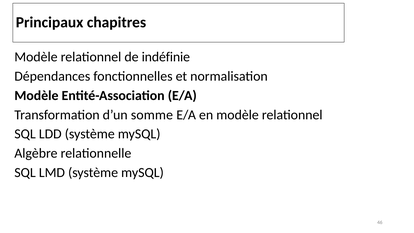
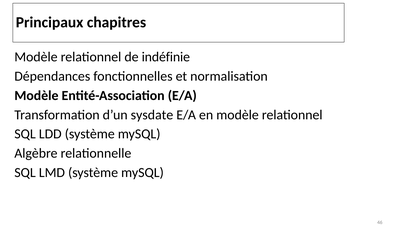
somme: somme -> sysdate
